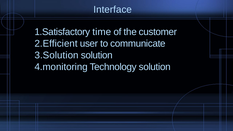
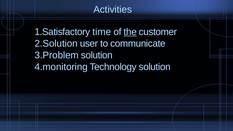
Interface: Interface -> Activities
the underline: none -> present
2.Efficient: 2.Efficient -> 2.Solution
3.Solution: 3.Solution -> 3.Problem
